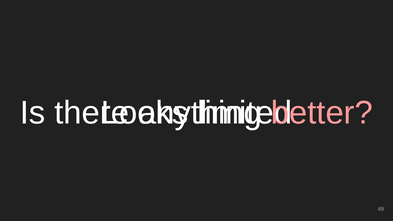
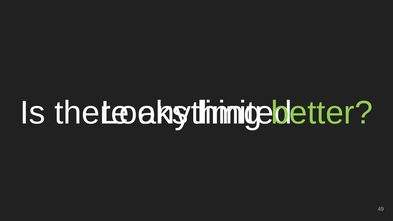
better colour: pink -> light green
